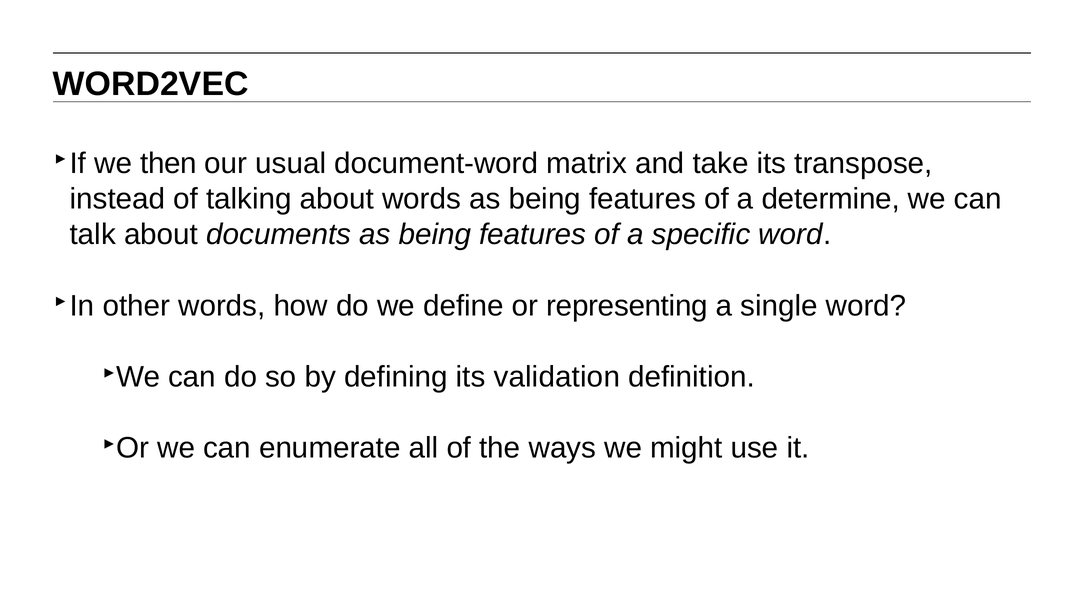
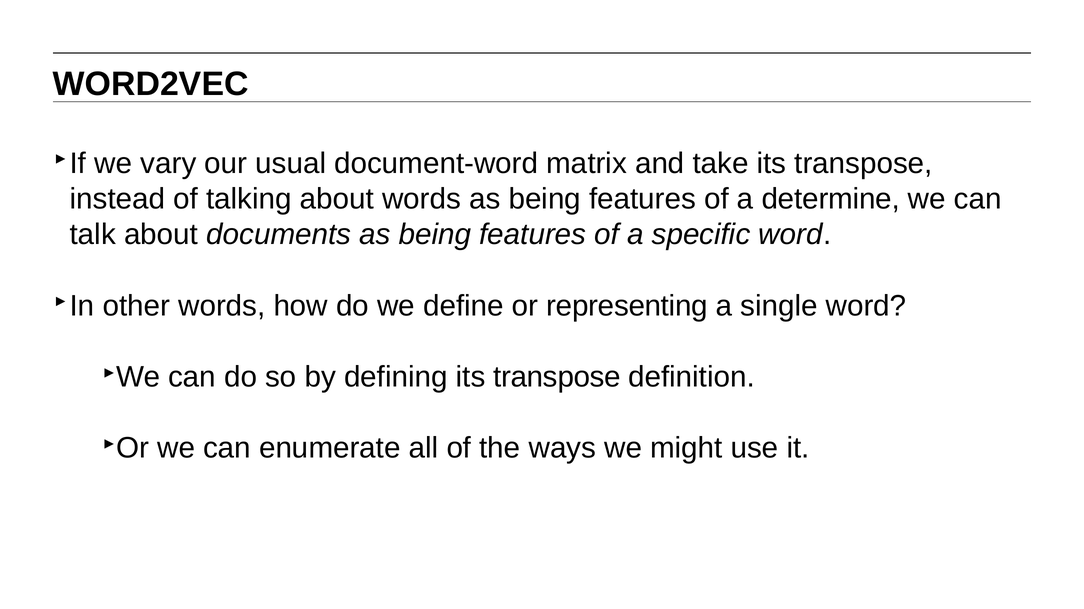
then: then -> vary
defining its validation: validation -> transpose
